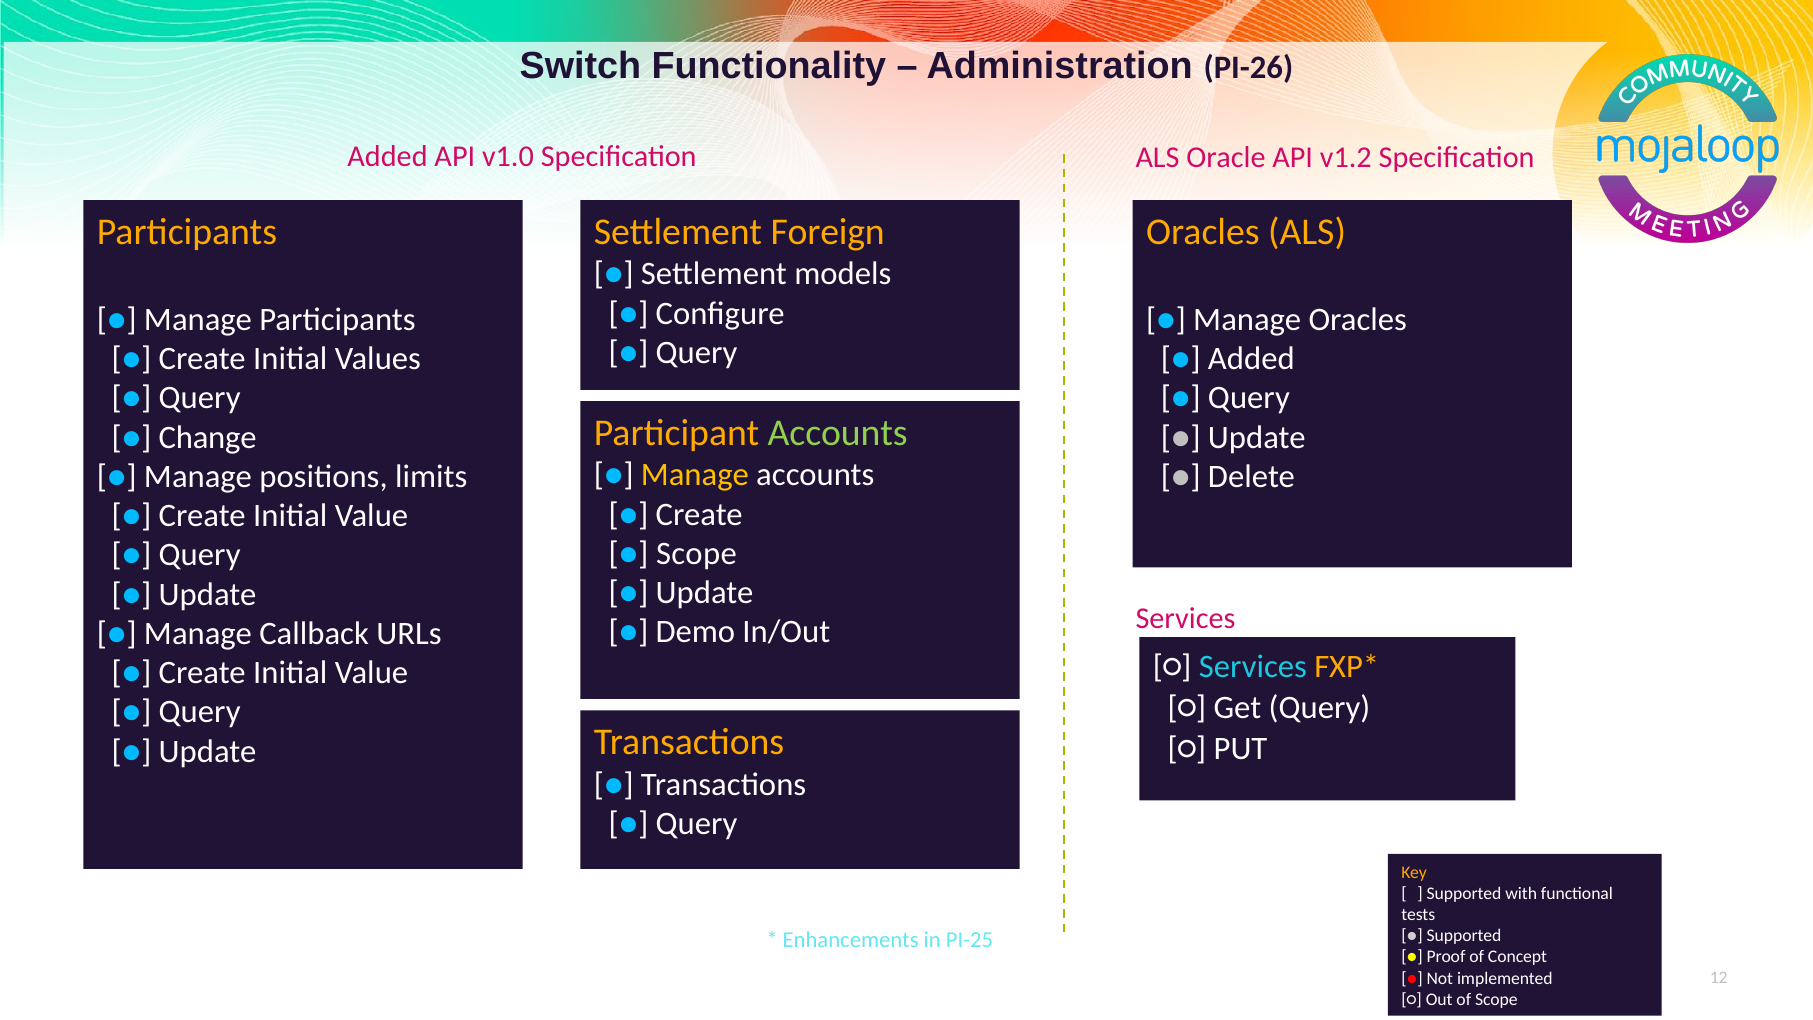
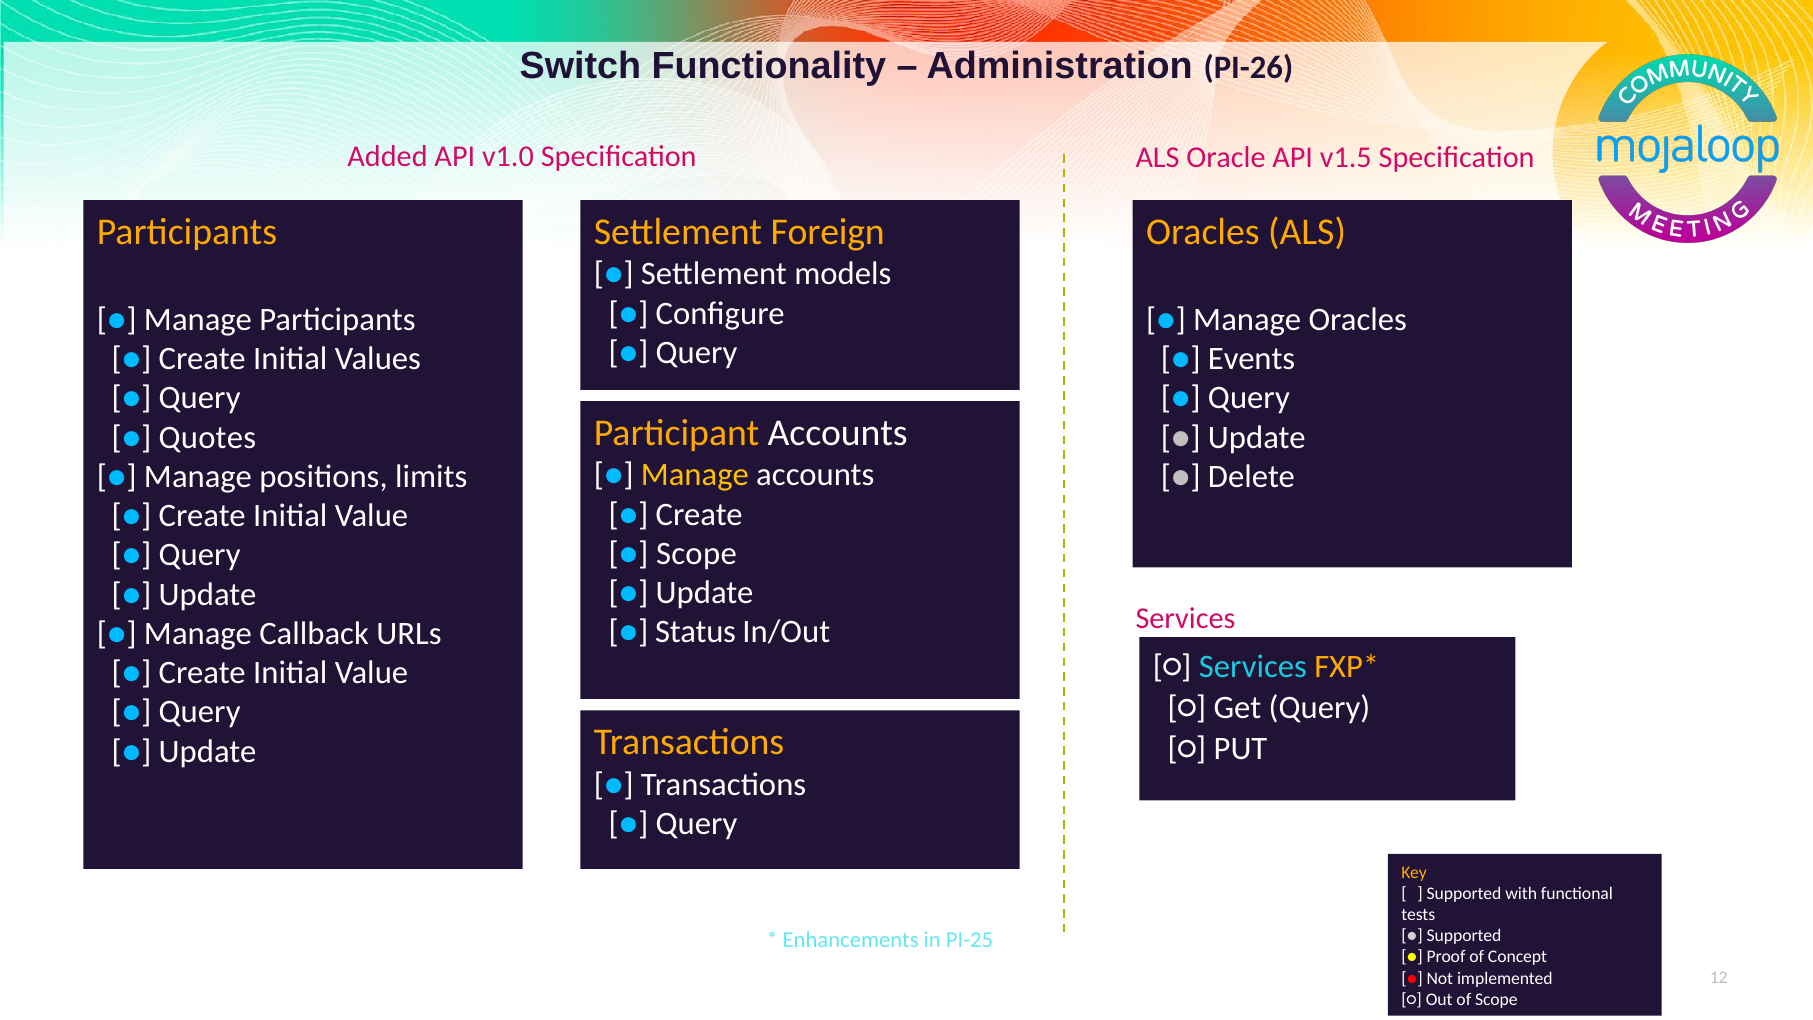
v1.2: v1.2 -> v1.5
Added at (1251, 359): Added -> Events
Accounts at (838, 433) colour: light green -> white
Change: Change -> Quotes
Demo: Demo -> Status
